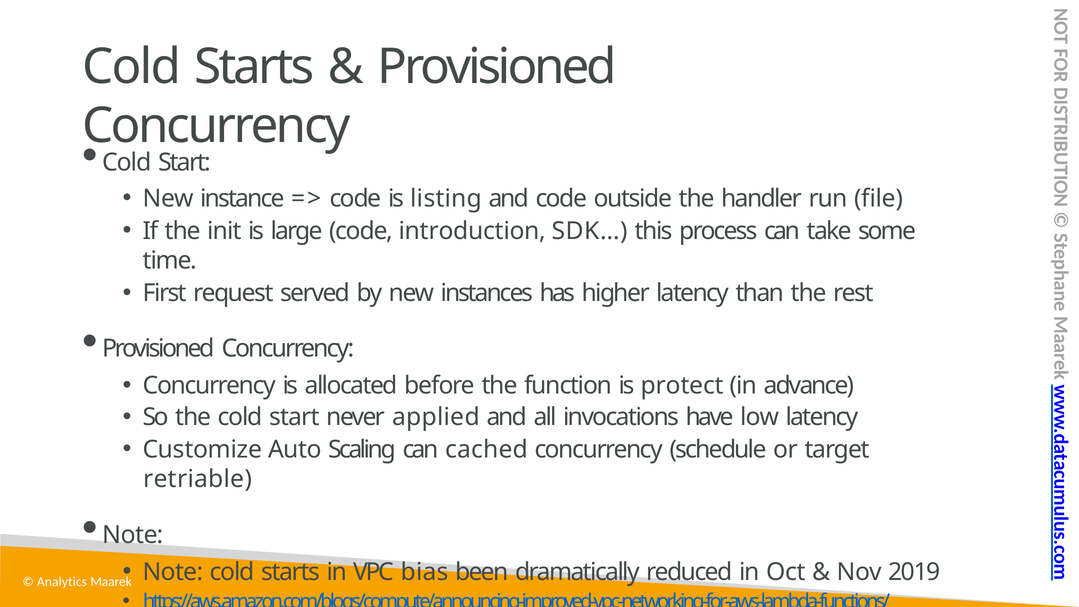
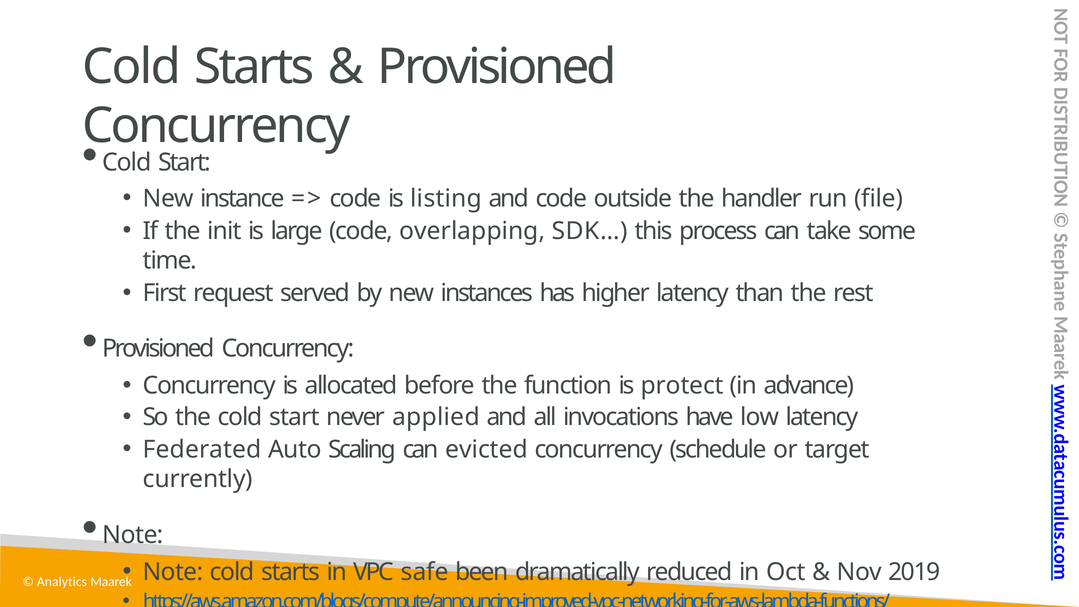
introduction: introduction -> overlapping
Customize: Customize -> Federated
cached: cached -> evicted
retriable: retriable -> currently
bias: bias -> safe
